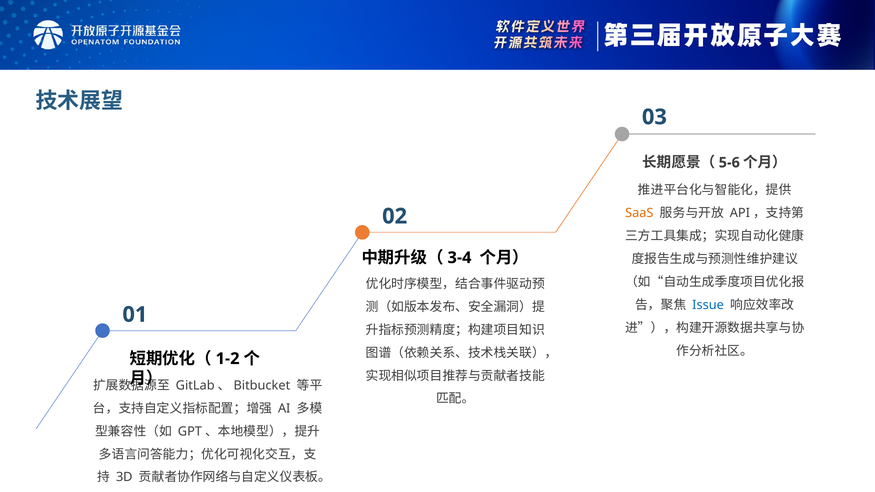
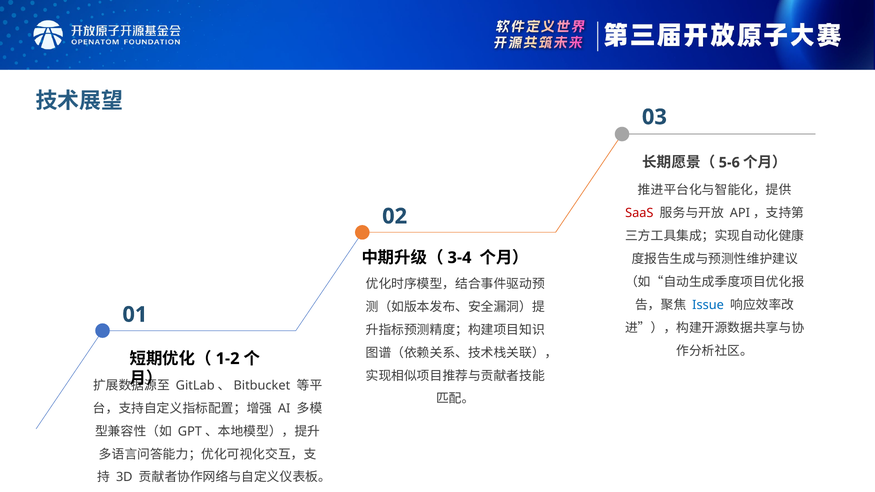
SaaS colour: orange -> red
